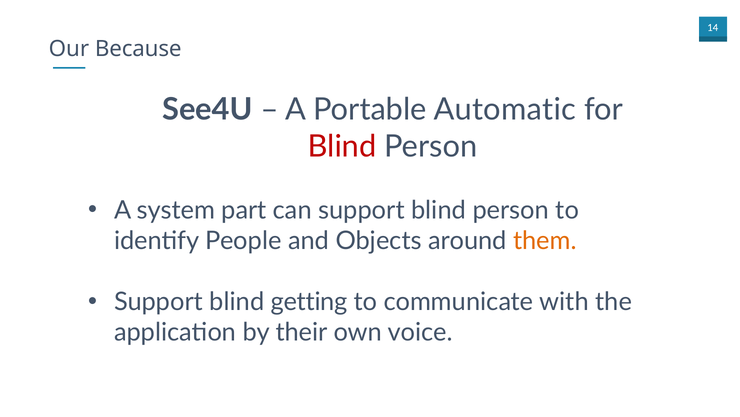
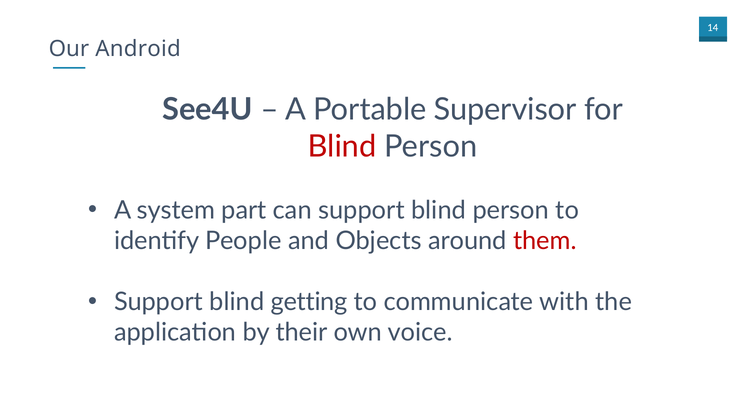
Because: Because -> Android
Automatic: Automatic -> Supervisor
them colour: orange -> red
